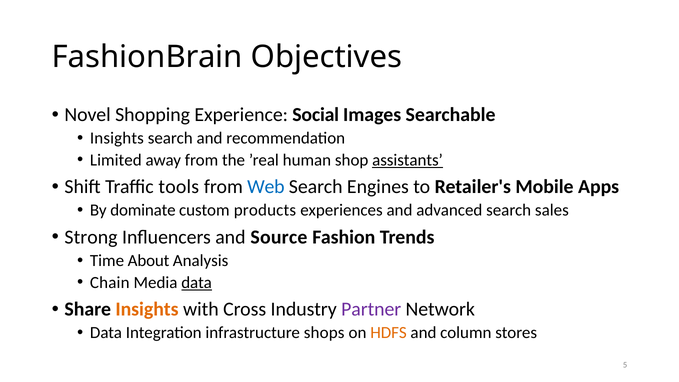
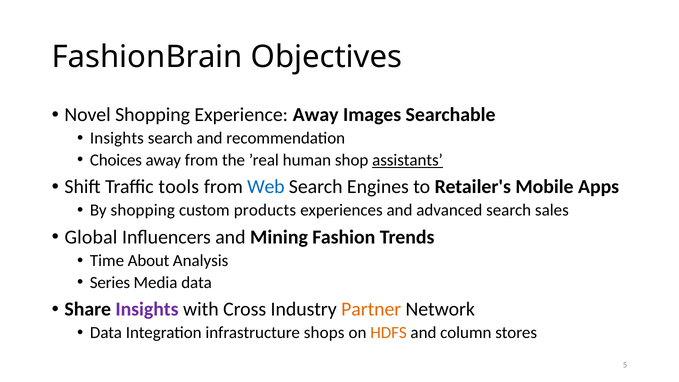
Experience Social: Social -> Away
Limited: Limited -> Choices
By dominate: dominate -> shopping
Strong: Strong -> Global
Source: Source -> Mining
Chain: Chain -> Series
data at (197, 282) underline: present -> none
Insights at (147, 309) colour: orange -> purple
Partner colour: purple -> orange
